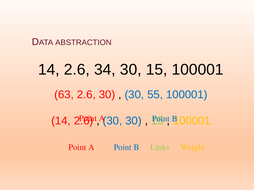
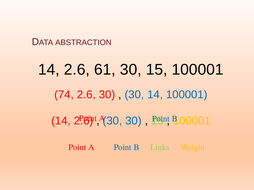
34: 34 -> 61
63: 63 -> 74
30 55: 55 -> 14
